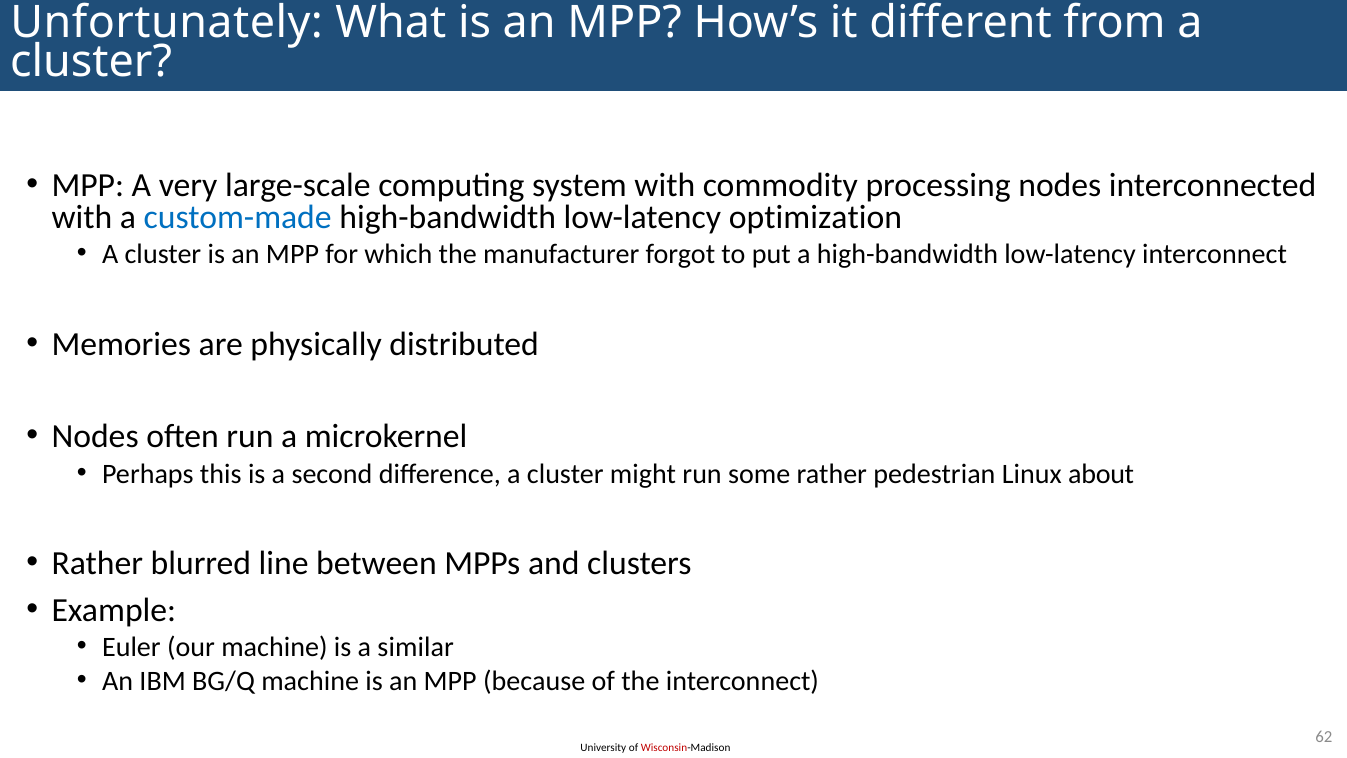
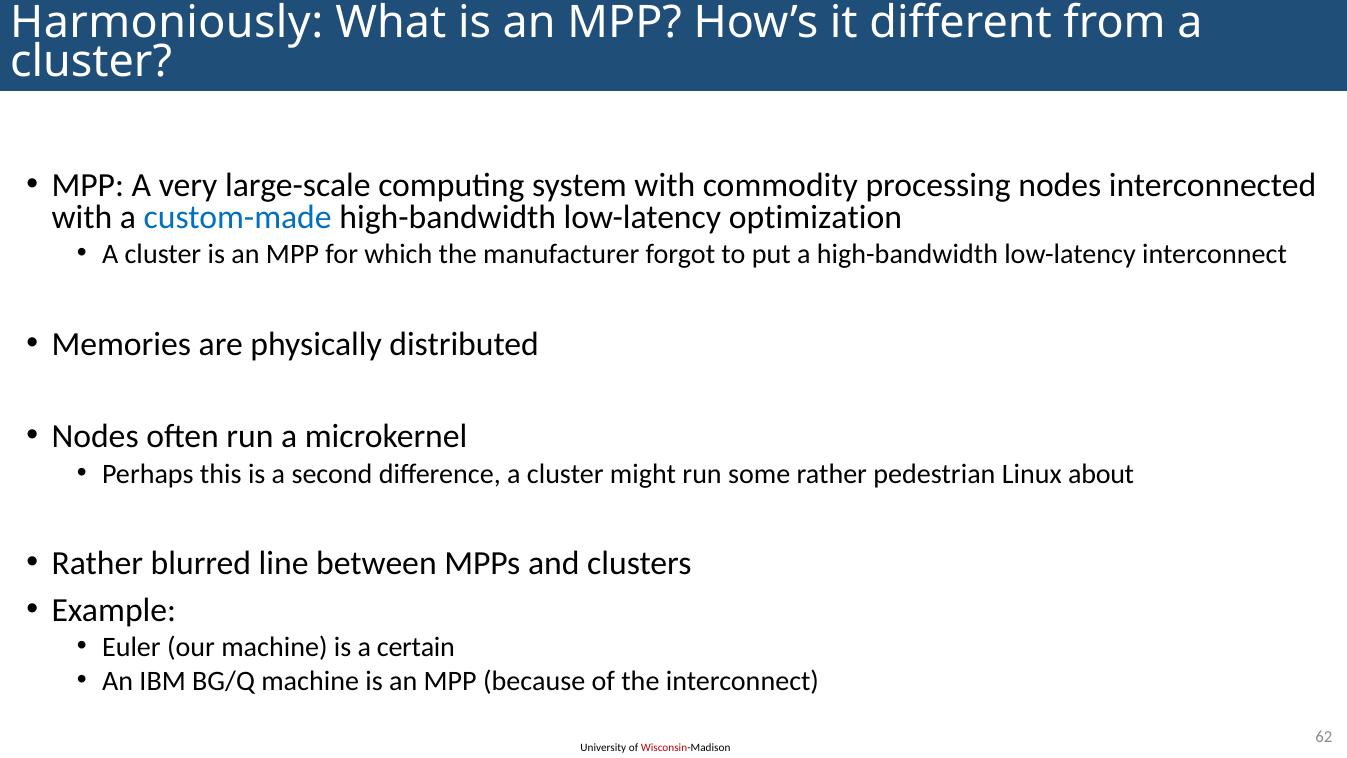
Unfortunately: Unfortunately -> Harmoniously
similar: similar -> certain
